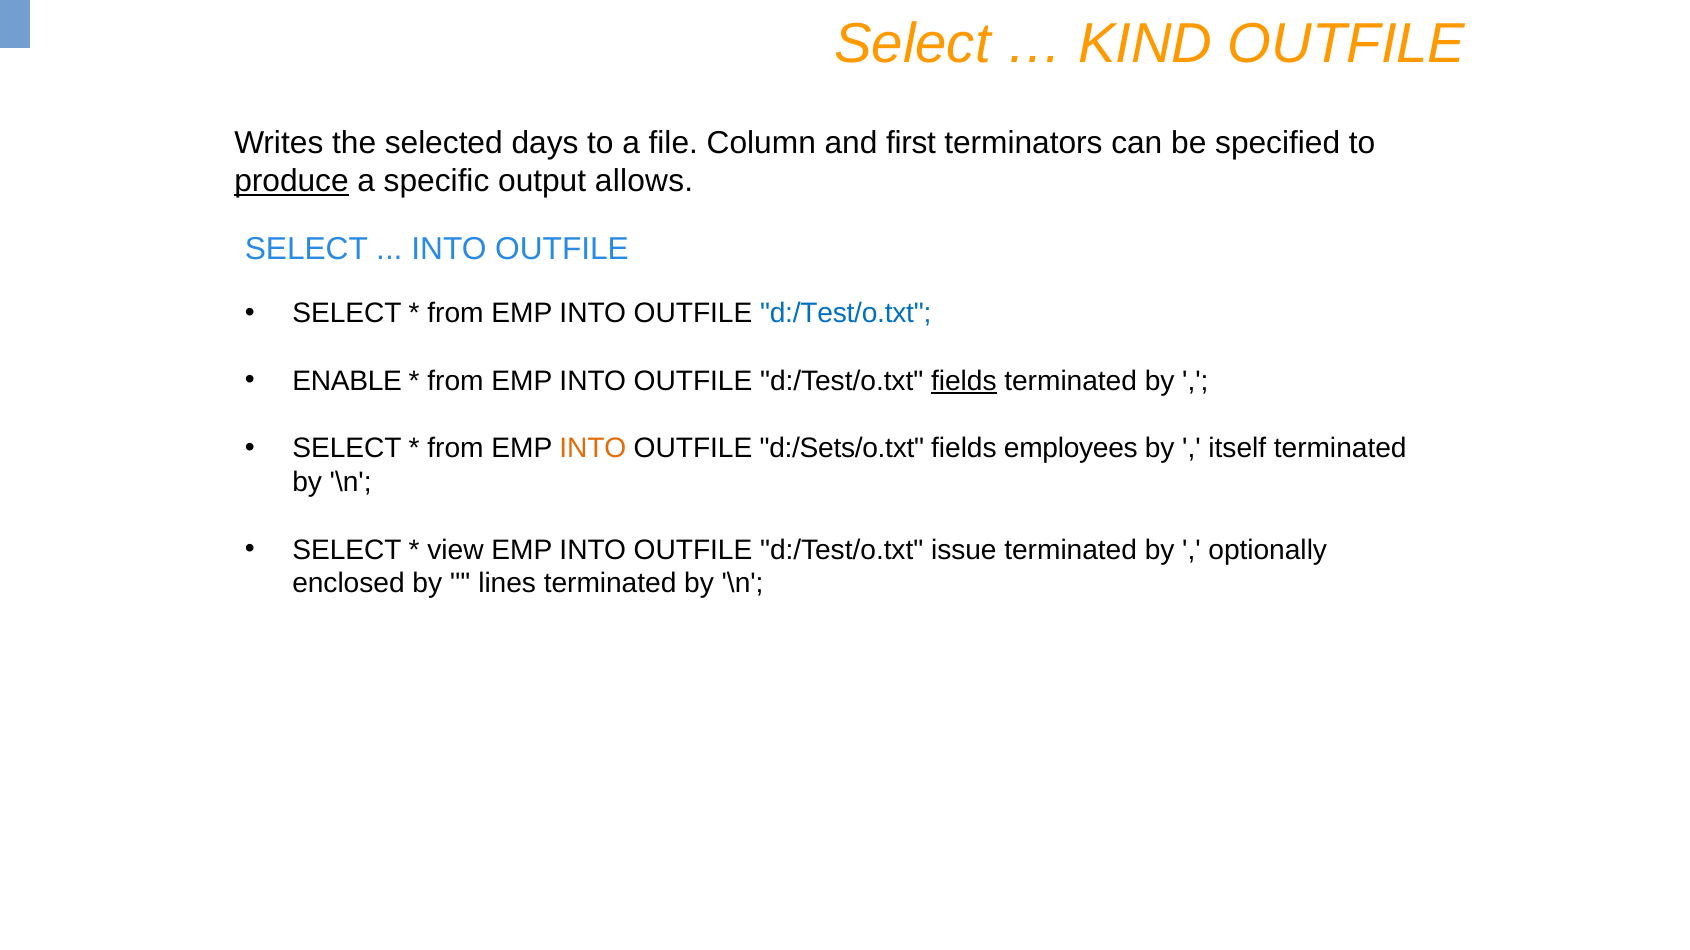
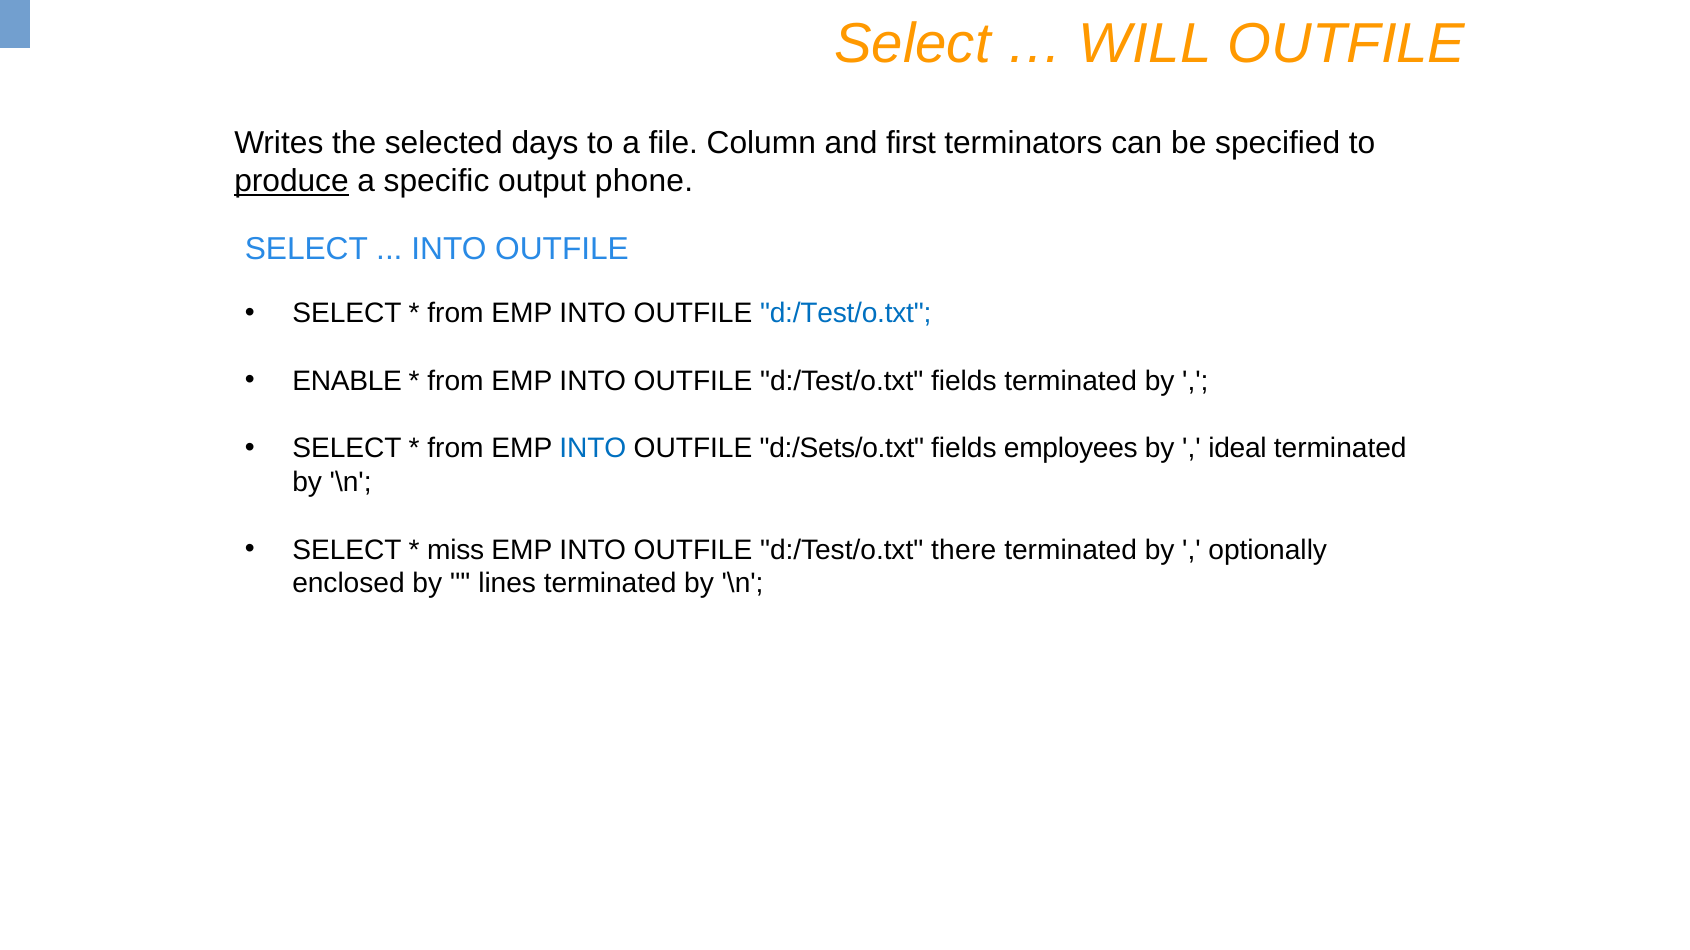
KIND: KIND -> WILL
allows: allows -> phone
fields at (964, 381) underline: present -> none
INTO at (593, 449) colour: orange -> blue
itself: itself -> ideal
view: view -> miss
issue: issue -> there
